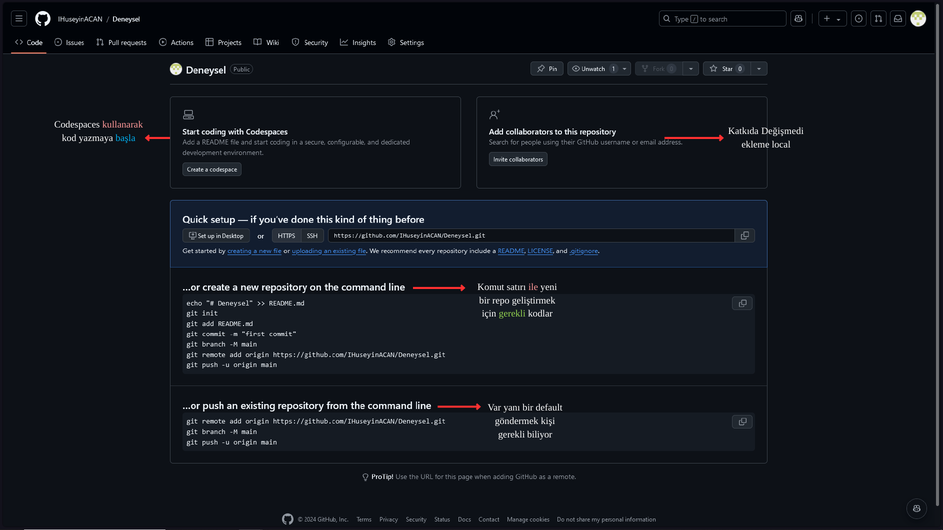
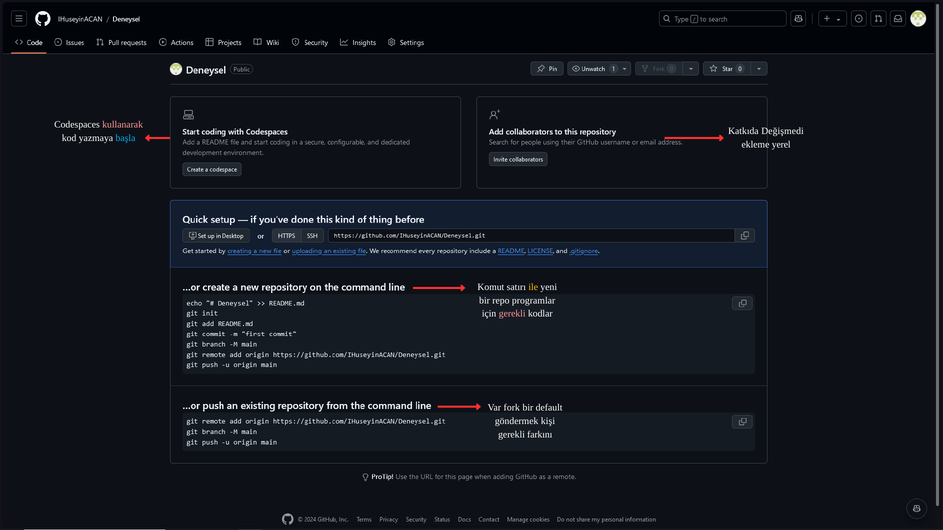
local: local -> yerel
ile colour: pink -> yellow
geliştirmek: geliştirmek -> programlar
gerekli at (512, 314) colour: light green -> pink
yanı: yanı -> fork
biliyor: biliyor -> farkını
